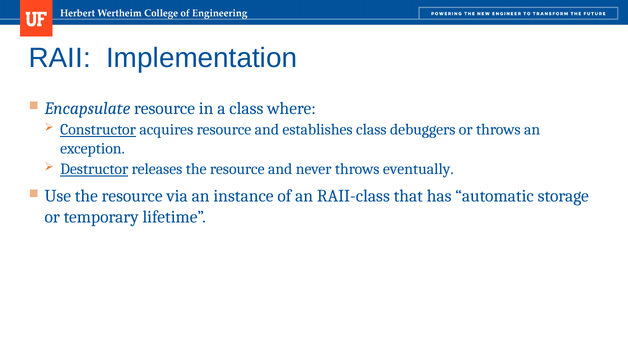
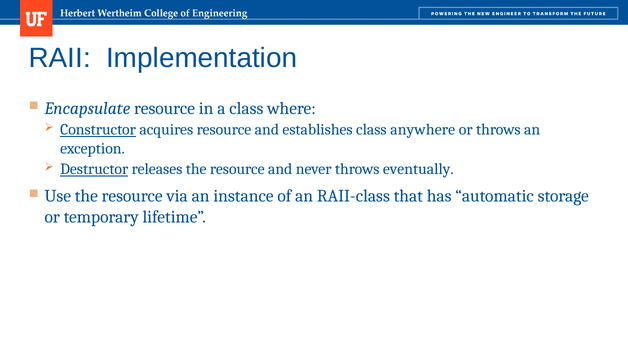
debuggers: debuggers -> anywhere
